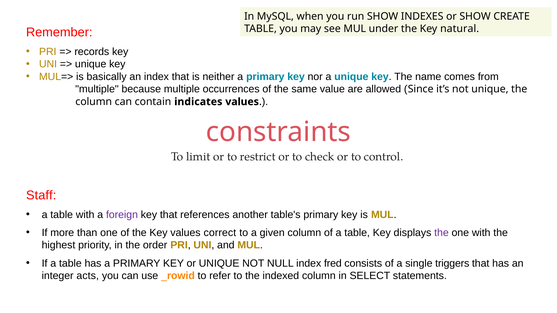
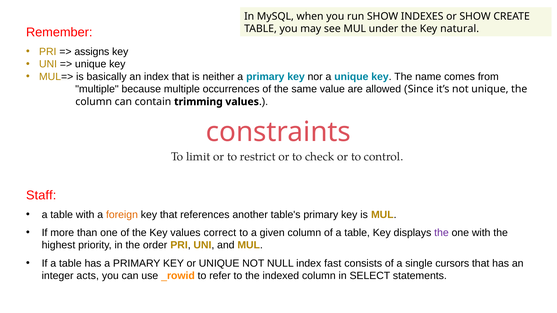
records: records -> assigns
indicates: indicates -> trimming
foreign colour: purple -> orange
fred: fred -> fast
triggers: triggers -> cursors
